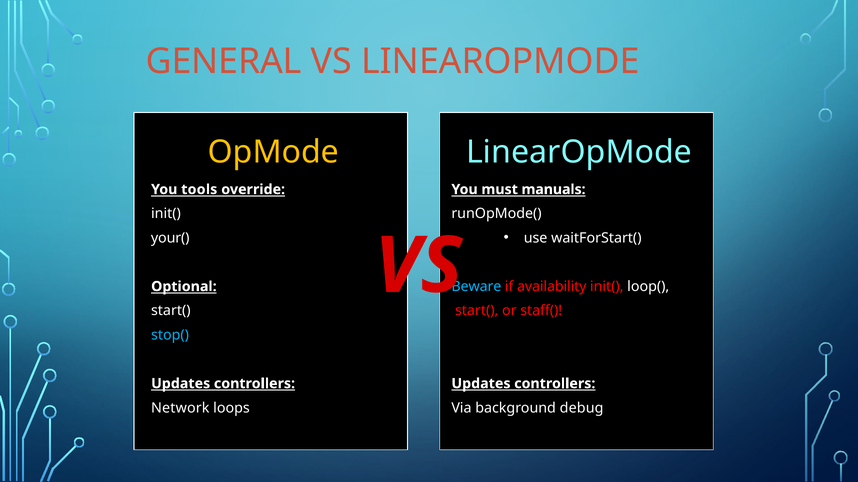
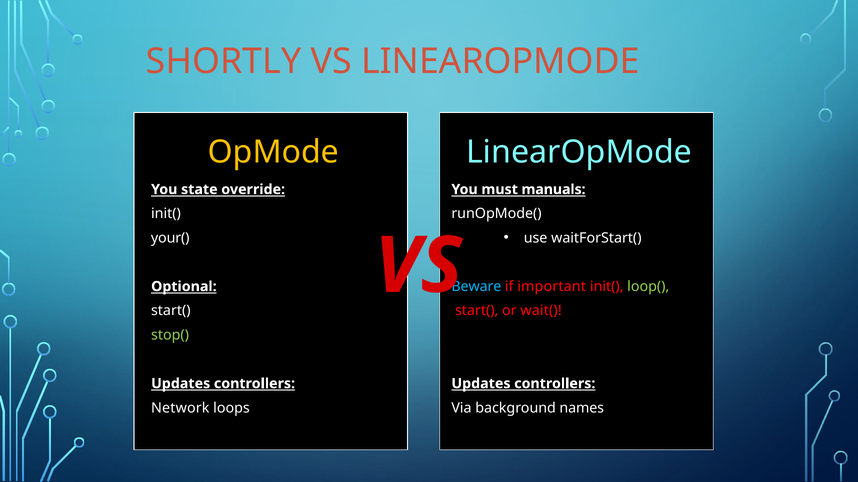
GENERAL: GENERAL -> SHORTLY
tools: tools -> state
availability: availability -> important
loop( colour: white -> light green
staff(: staff( -> wait(
stop( colour: light blue -> light green
debug: debug -> names
